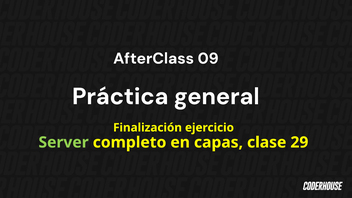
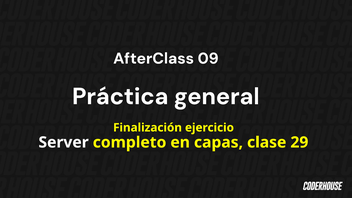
Server colour: light green -> white
